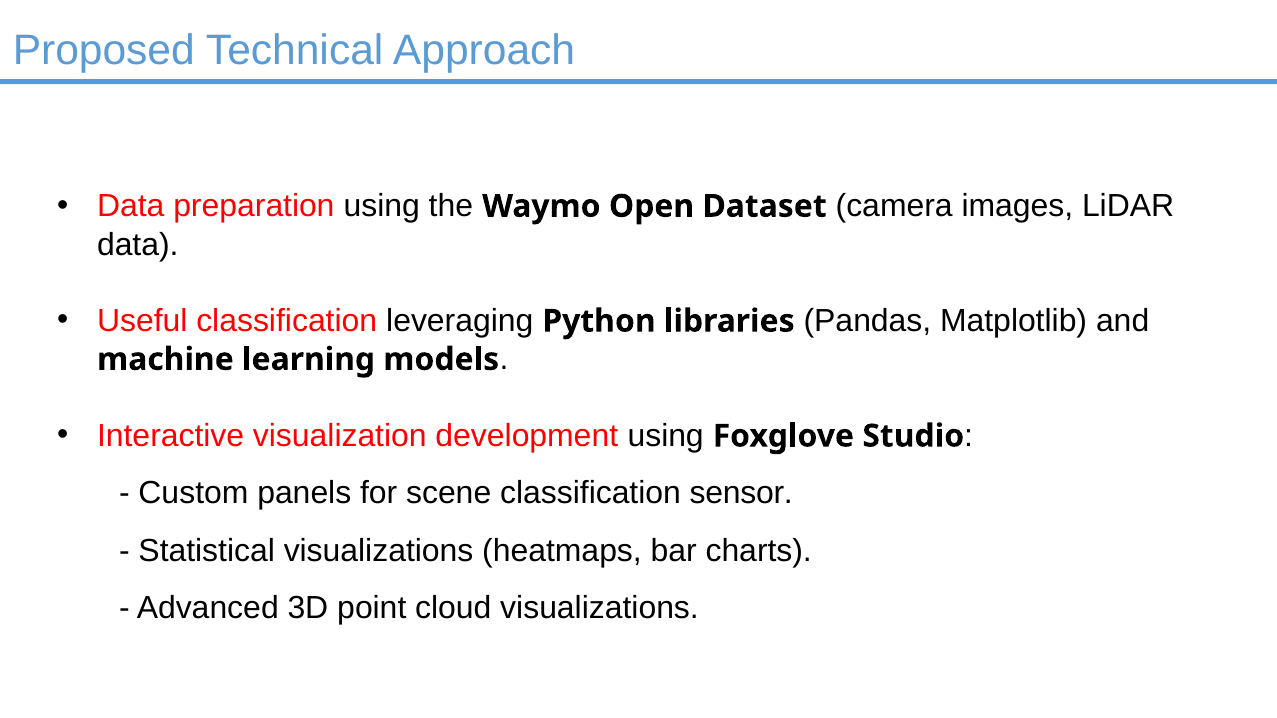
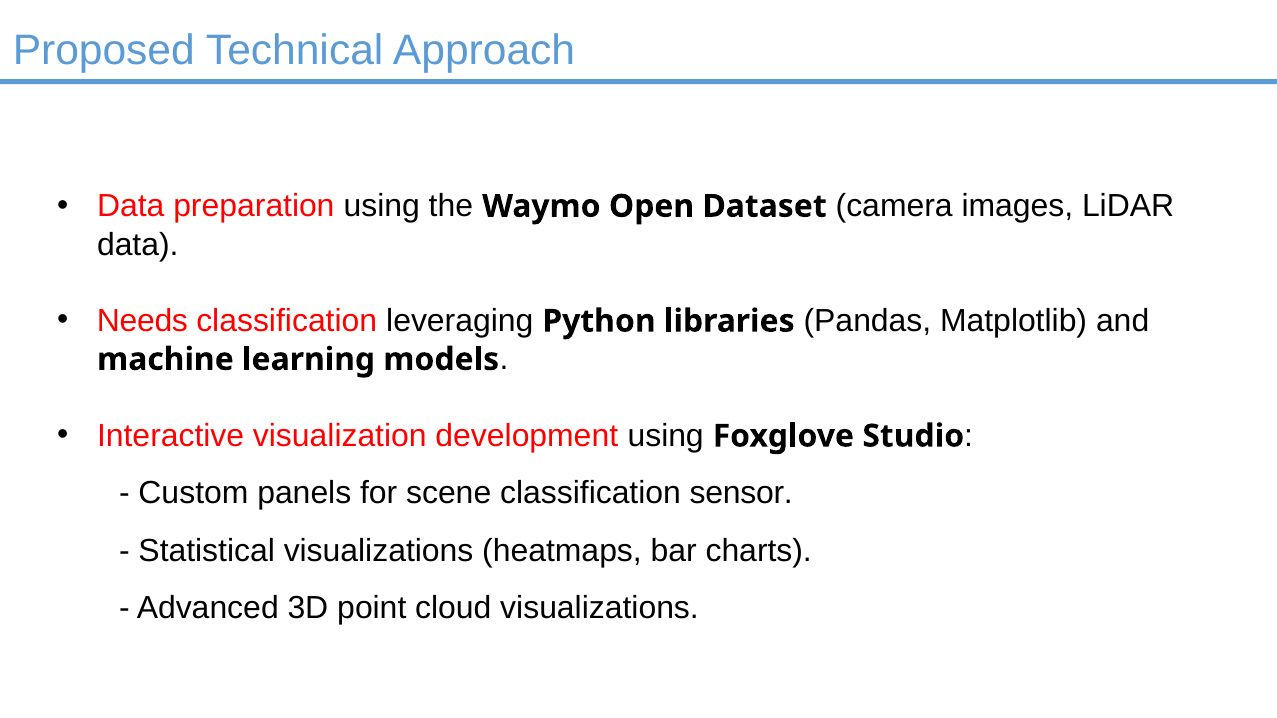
Useful: Useful -> Needs
